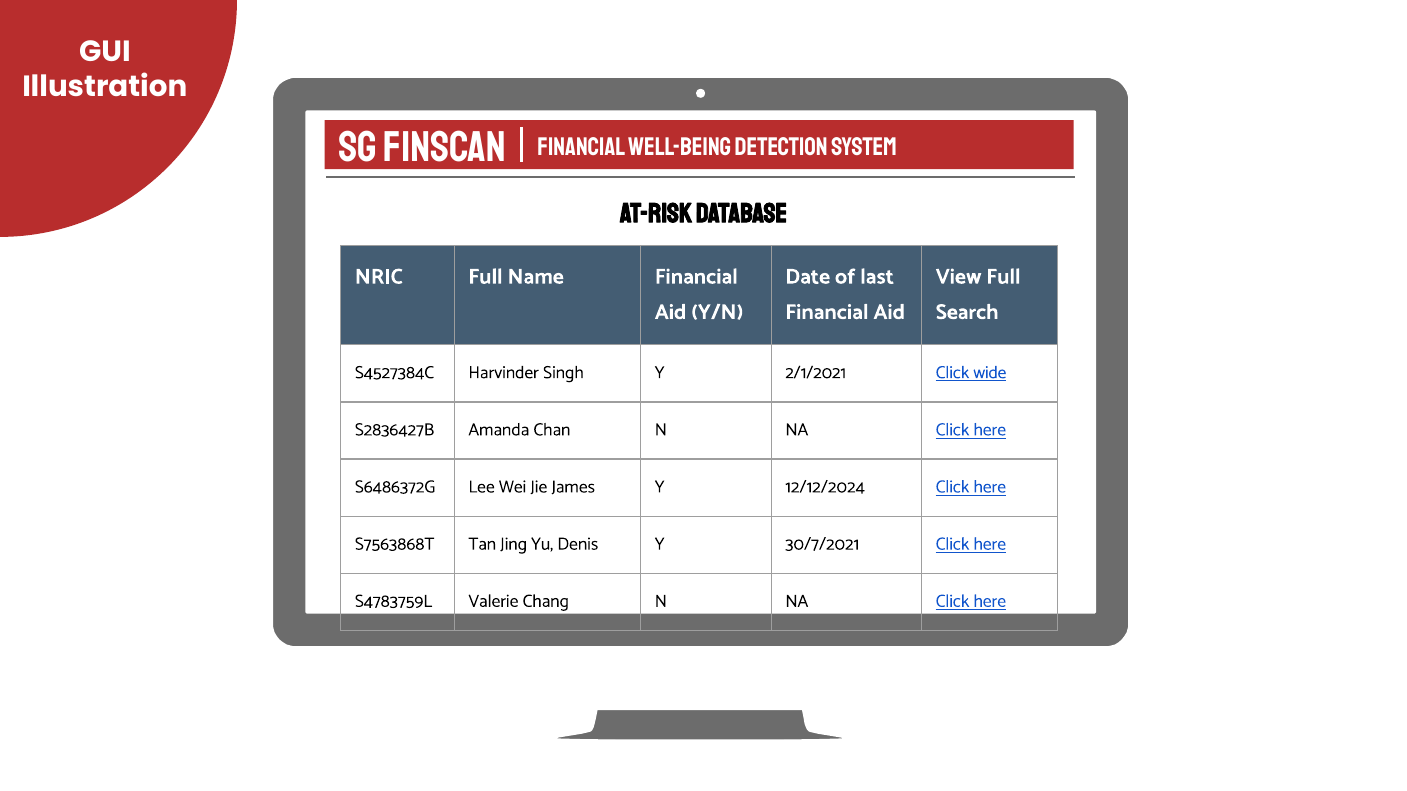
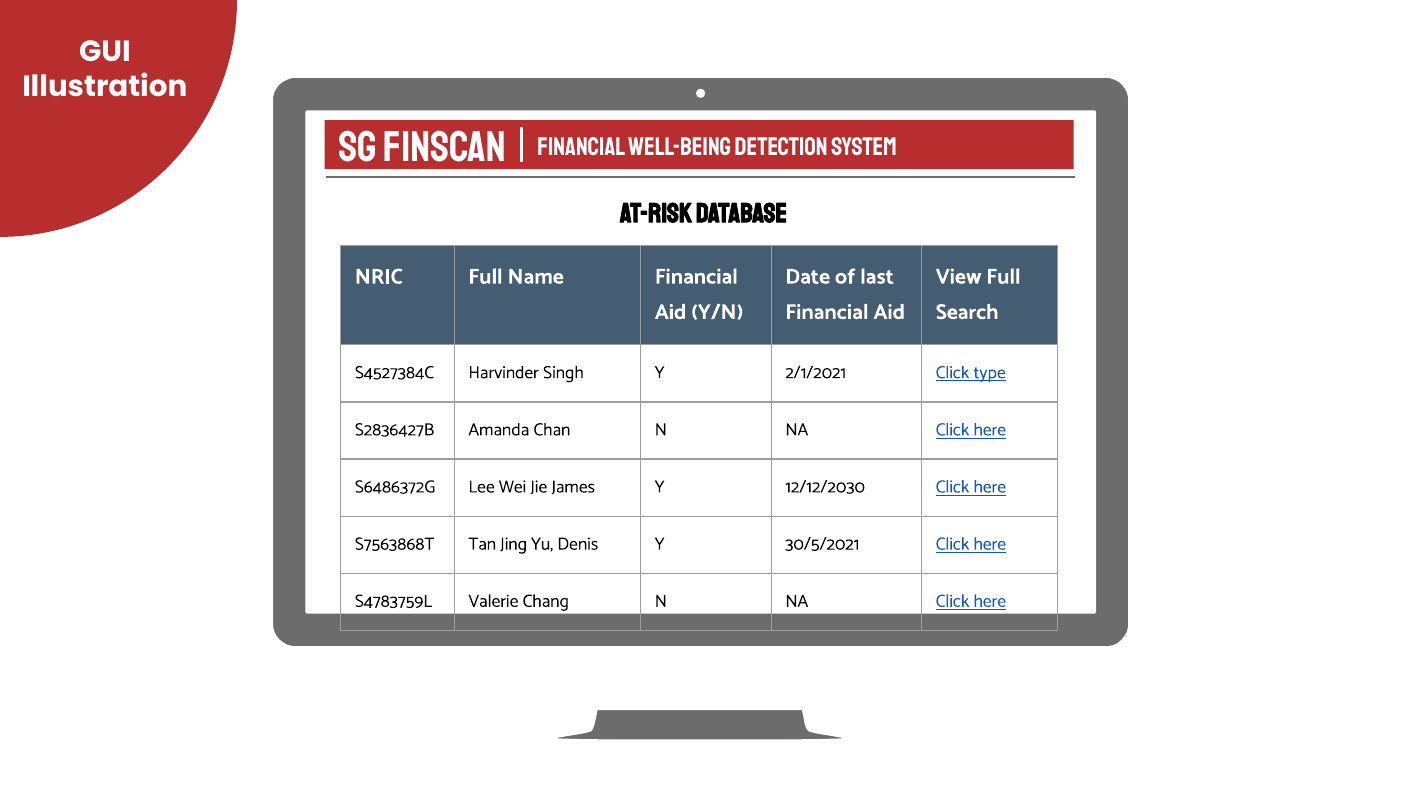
wide: wide -> type
12/12/2024: 12/12/2024 -> 12/12/2030
30/7/2021: 30/7/2021 -> 30/5/2021
